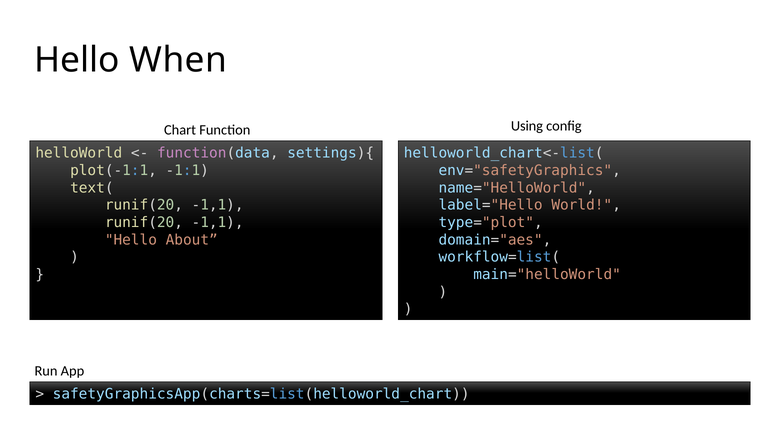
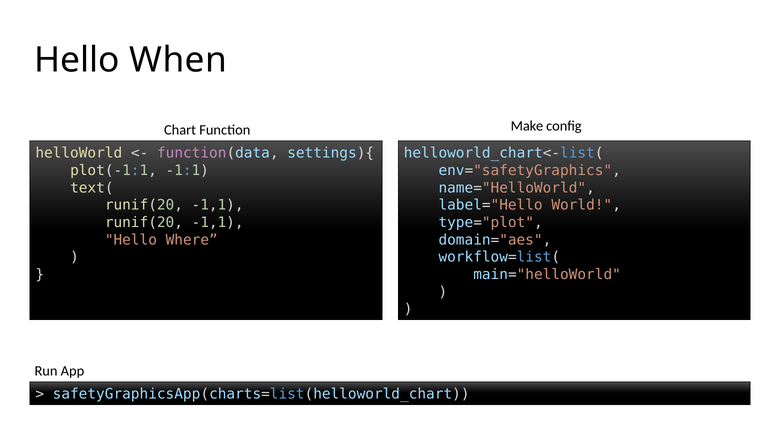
Using: Using -> Make
About: About -> Where
